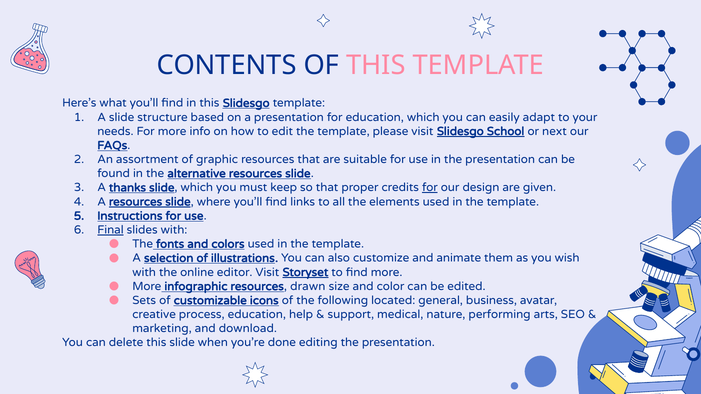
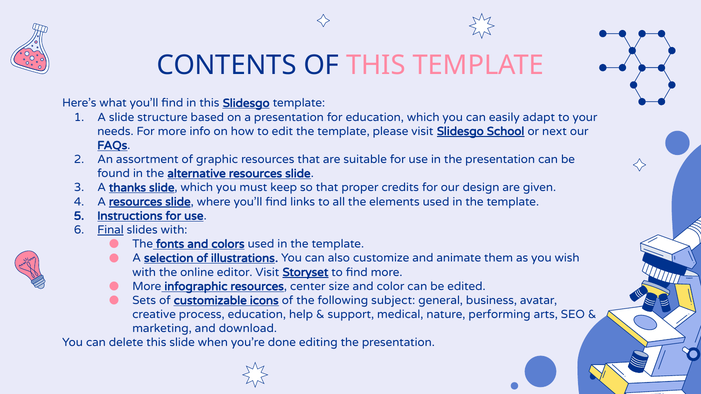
for at (430, 188) underline: present -> none
drawn: drawn -> center
located: located -> subject
